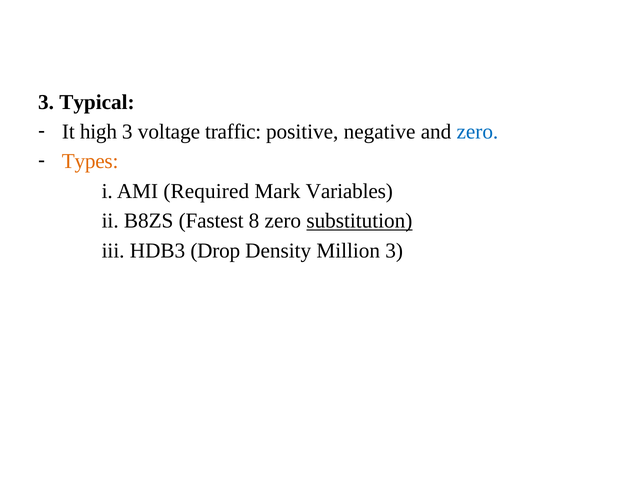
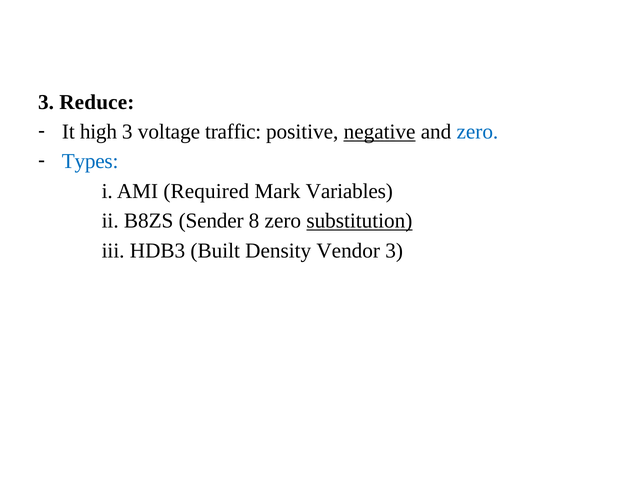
Typical: Typical -> Reduce
negative underline: none -> present
Types colour: orange -> blue
Fastest: Fastest -> Sender
Drop: Drop -> Built
Million: Million -> Vendor
